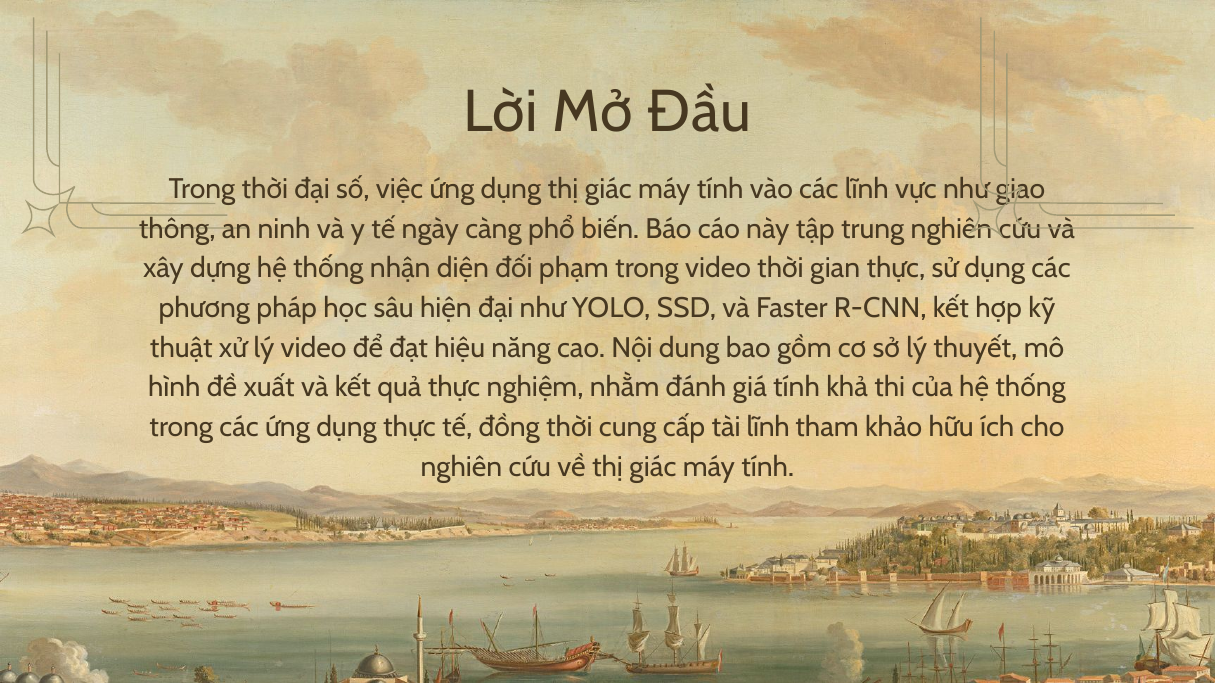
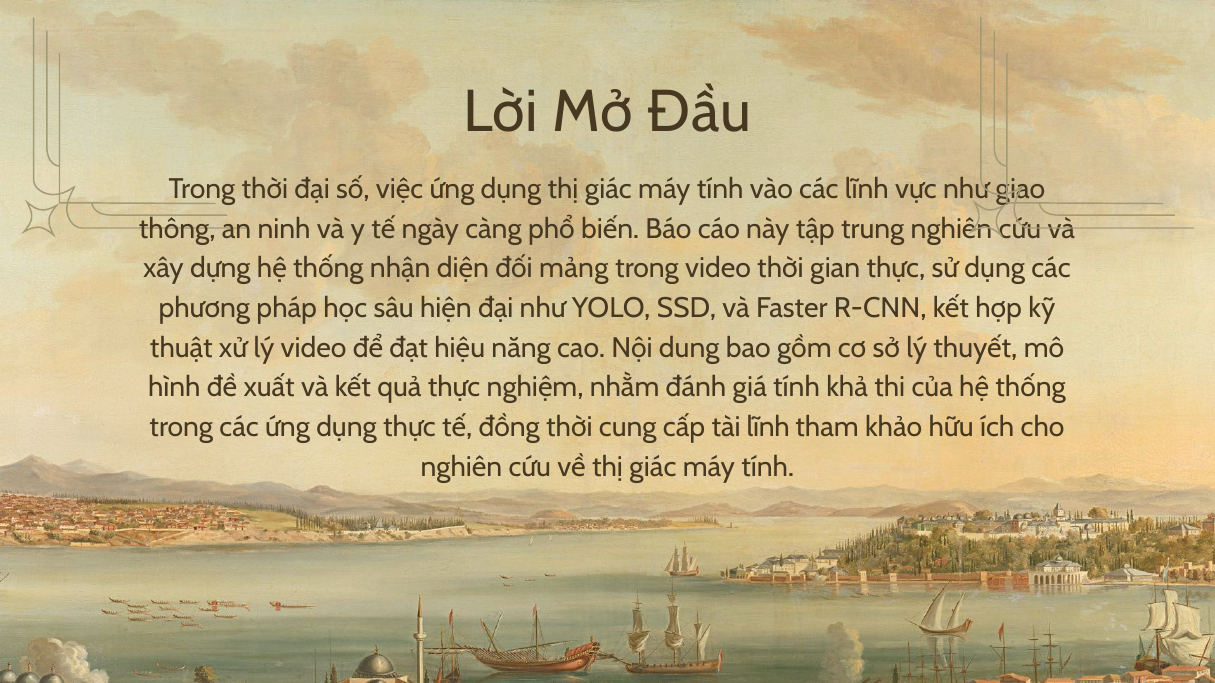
phạm: phạm -> mảng
